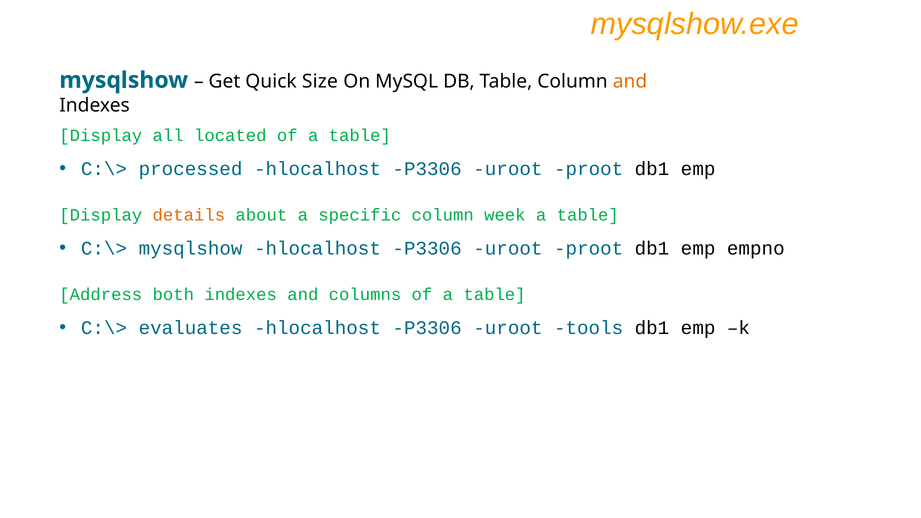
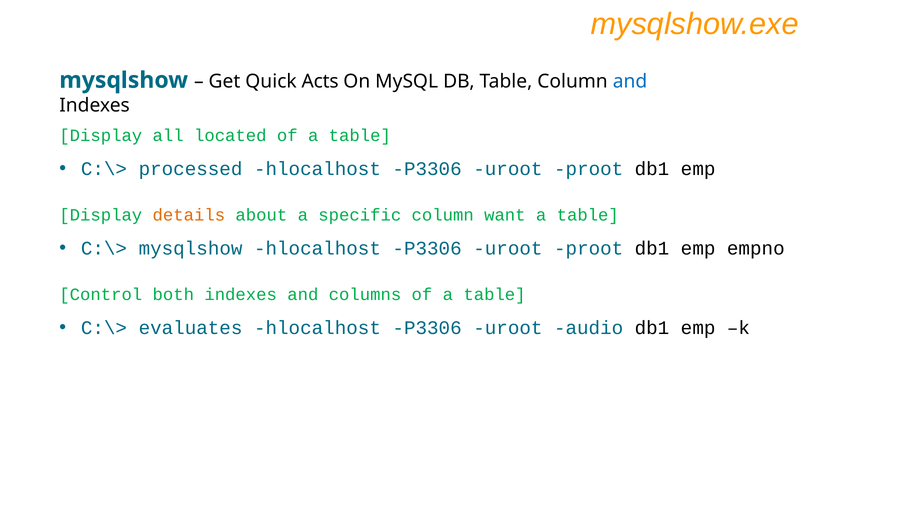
Size: Size -> Acts
and at (630, 81) colour: orange -> blue
week: week -> want
Address: Address -> Control
tools: tools -> audio
